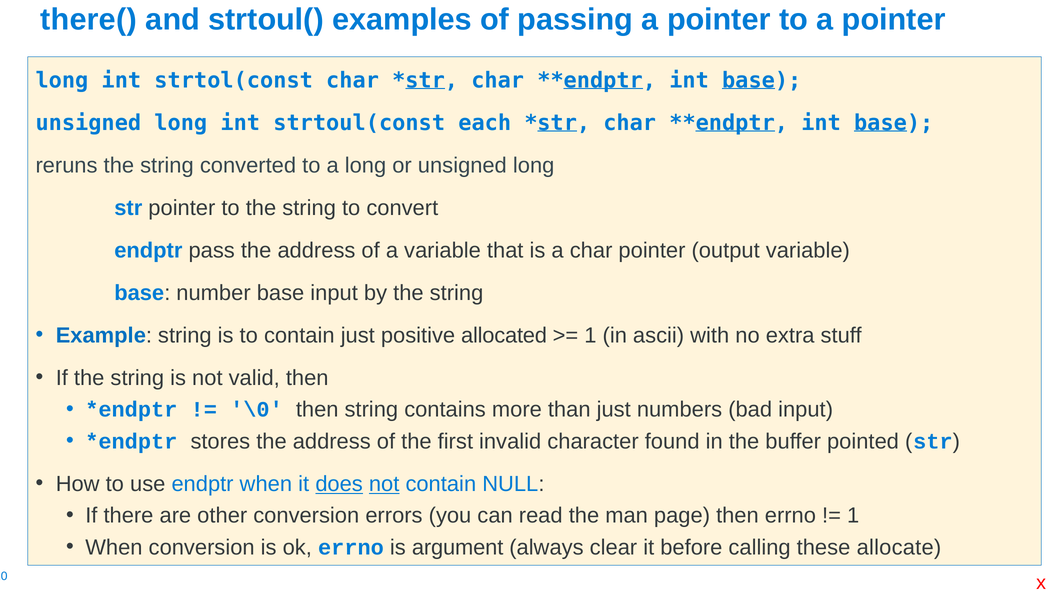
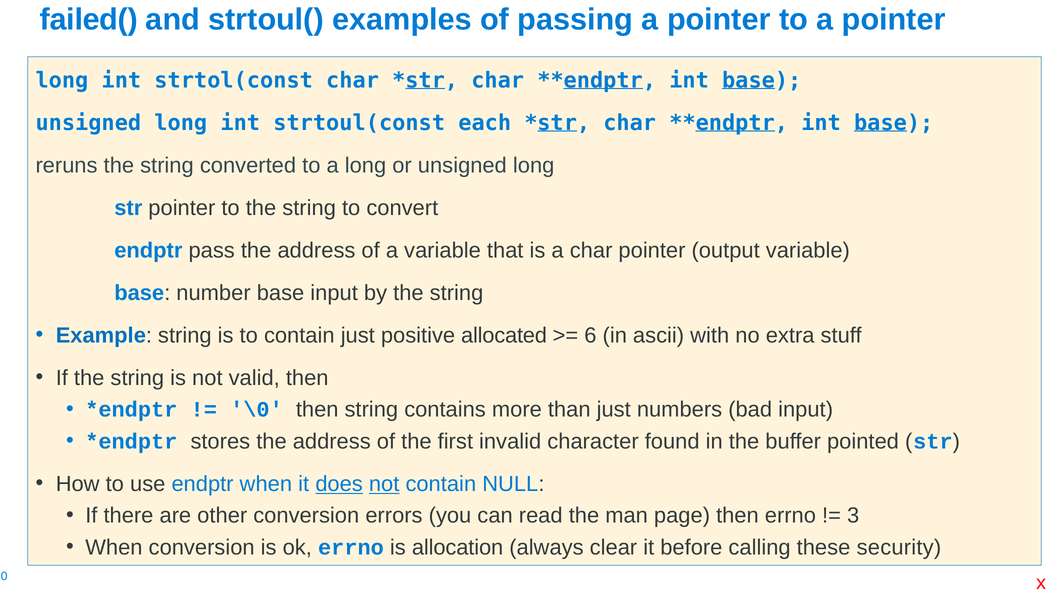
there(: there( -> failed(
1 at (590, 335): 1 -> 6
1 at (853, 516): 1 -> 3
argument: argument -> allocation
allocate: allocate -> security
